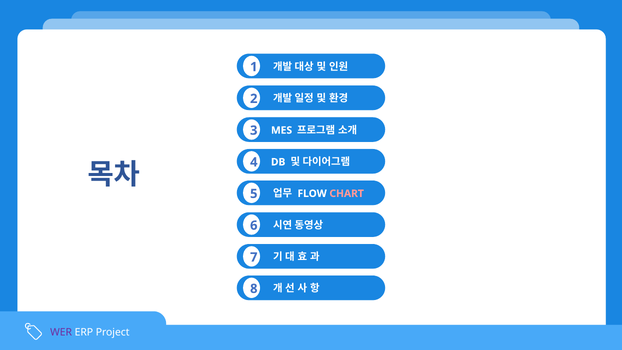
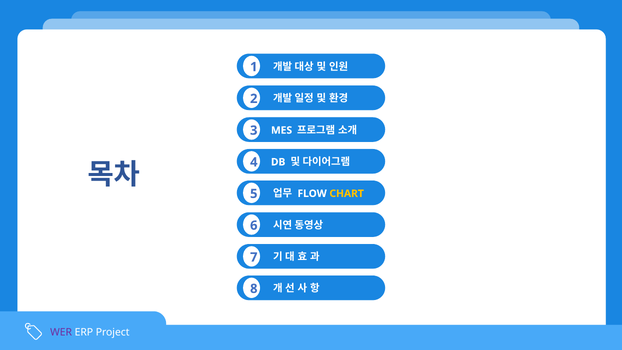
CHART colour: pink -> yellow
